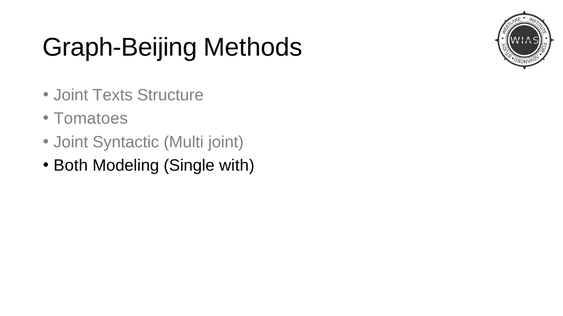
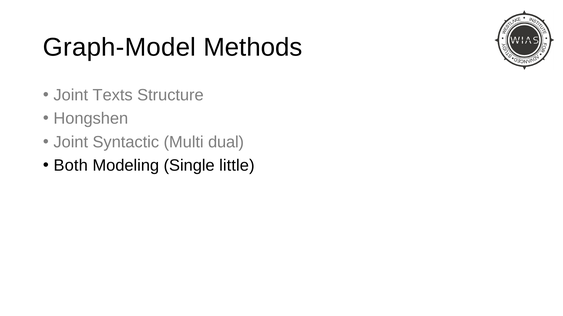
Graph-Beijing: Graph-Beijing -> Graph-Model
Tomatoes: Tomatoes -> Hongshen
Multi joint: joint -> dual
with: with -> little
